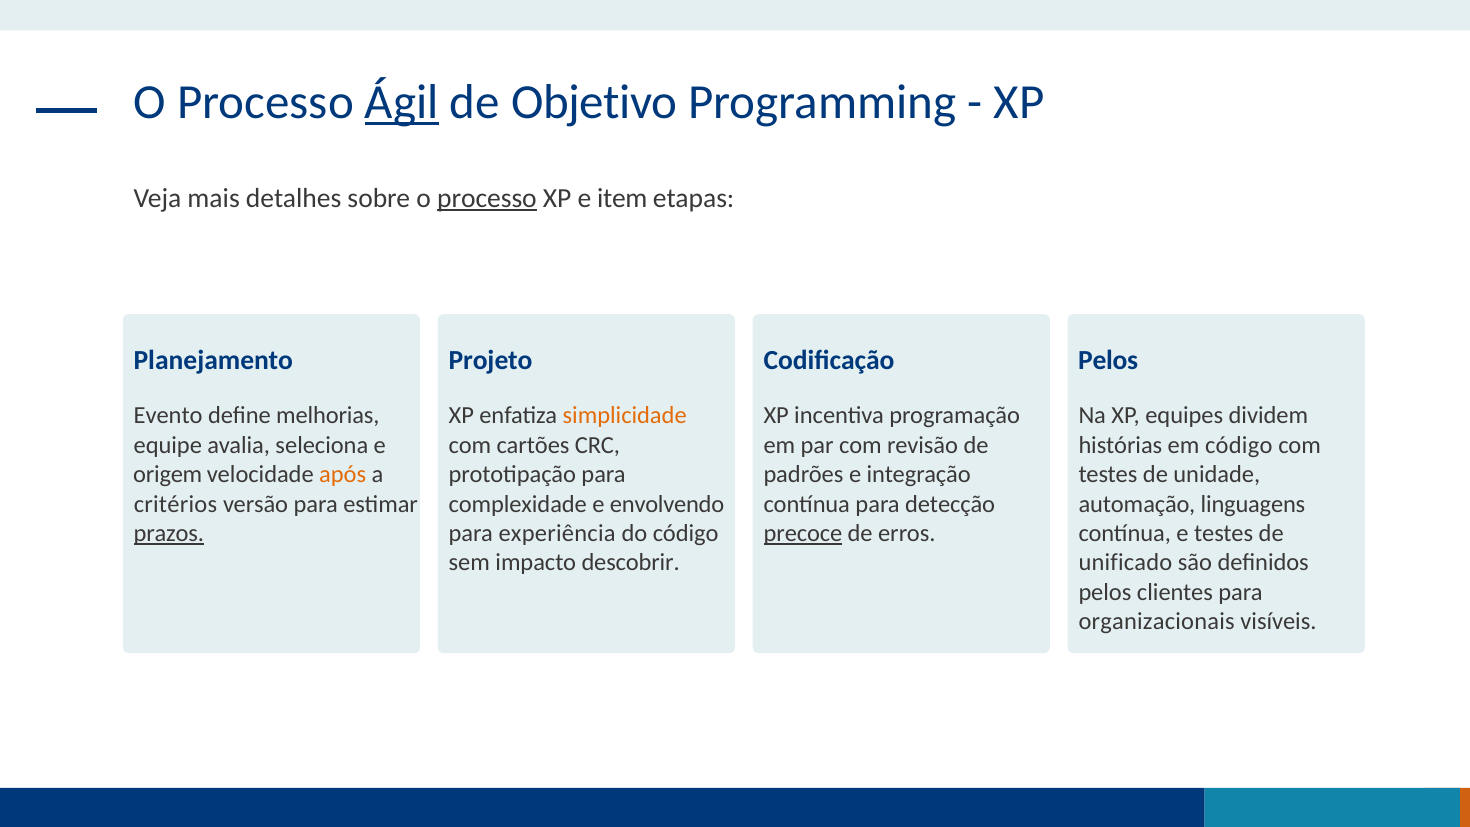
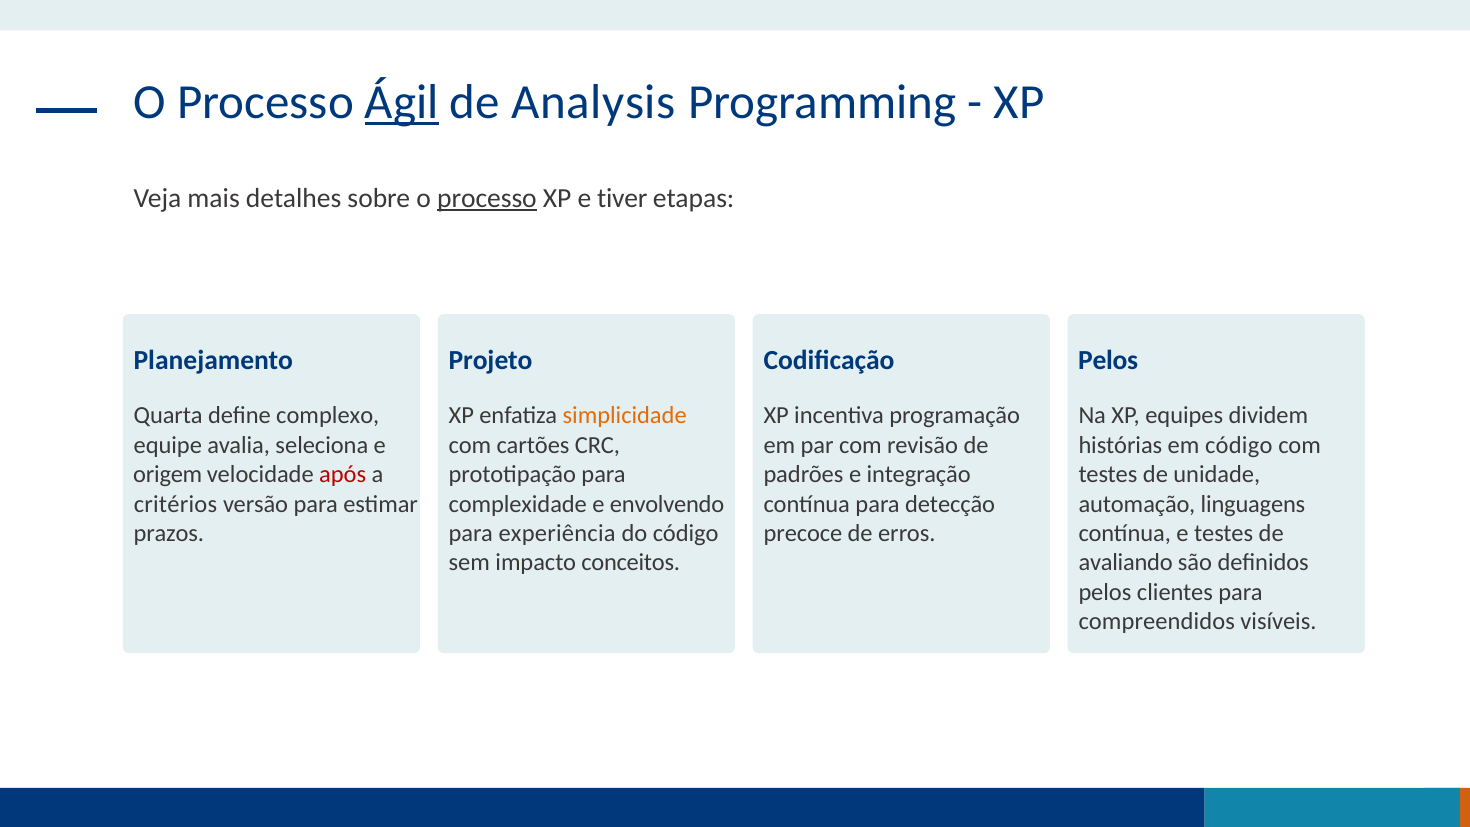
Objetivo: Objetivo -> Analysis
item: item -> tiver
Evento: Evento -> Quarta
melhorias: melhorias -> complexo
após colour: orange -> red
prazos underline: present -> none
precoce underline: present -> none
descobrir: descobrir -> conceitos
unificado: unificado -> avaliando
organizacionais: organizacionais -> compreendidos
